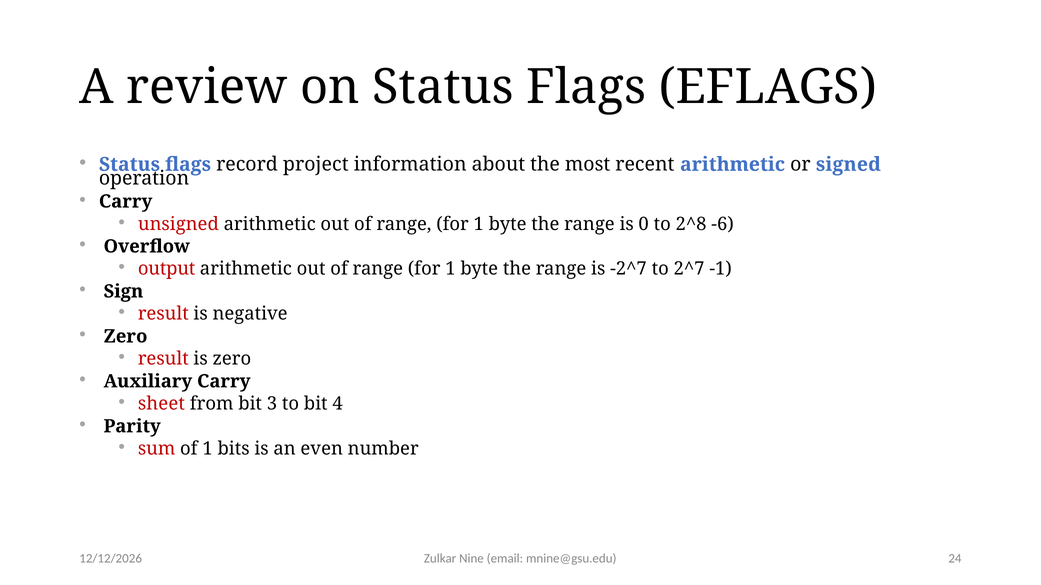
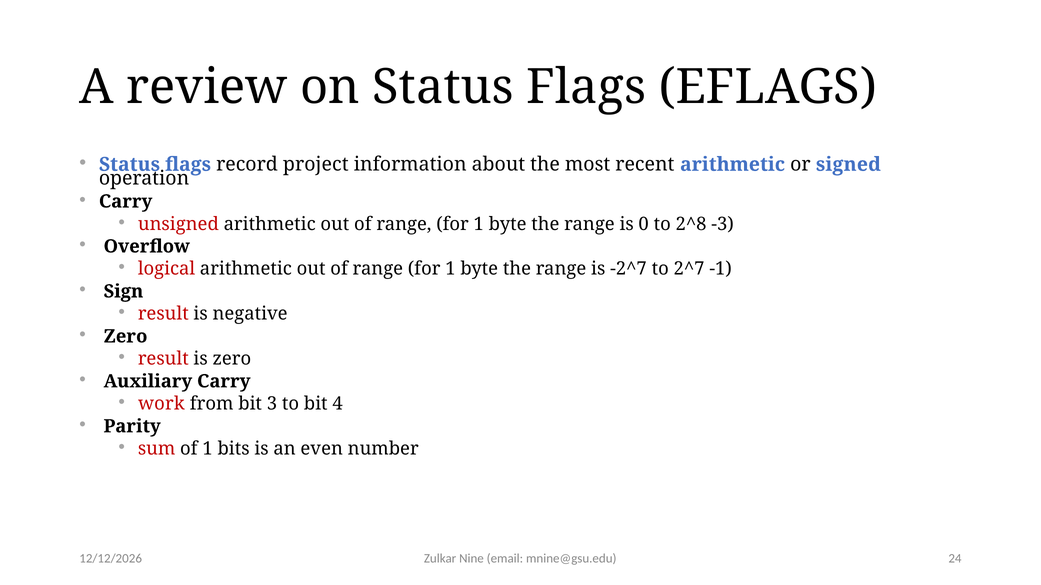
-6: -6 -> -3
output: output -> logical
sheet: sheet -> work
